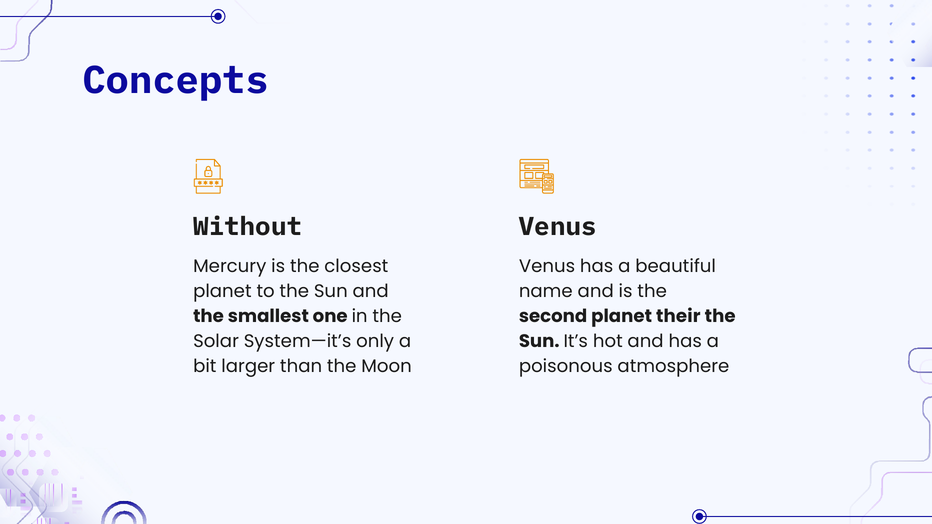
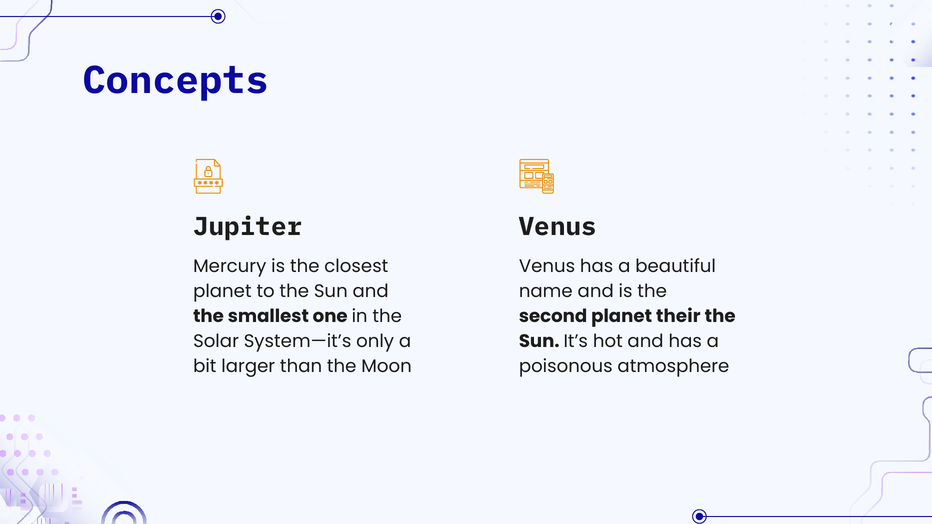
Without: Without -> Jupiter
